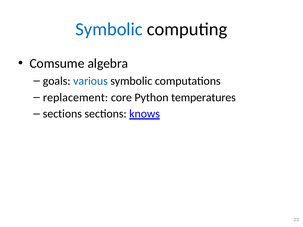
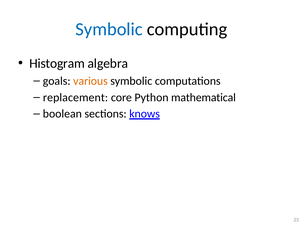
Comsume: Comsume -> Histogram
various colour: blue -> orange
temperatures: temperatures -> mathematical
sections at (62, 114): sections -> boolean
